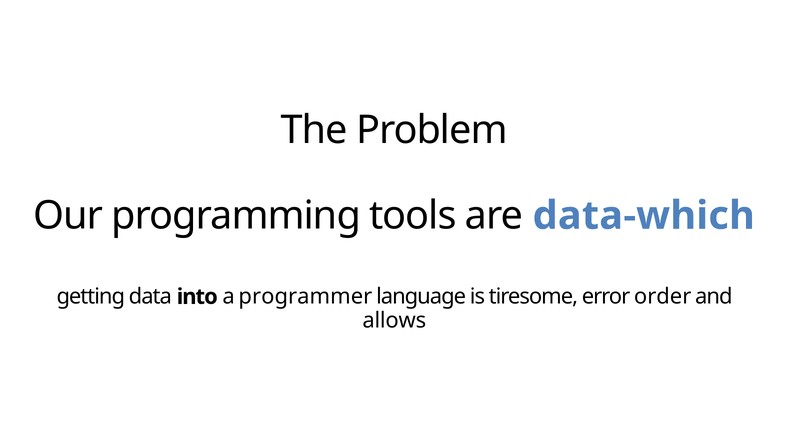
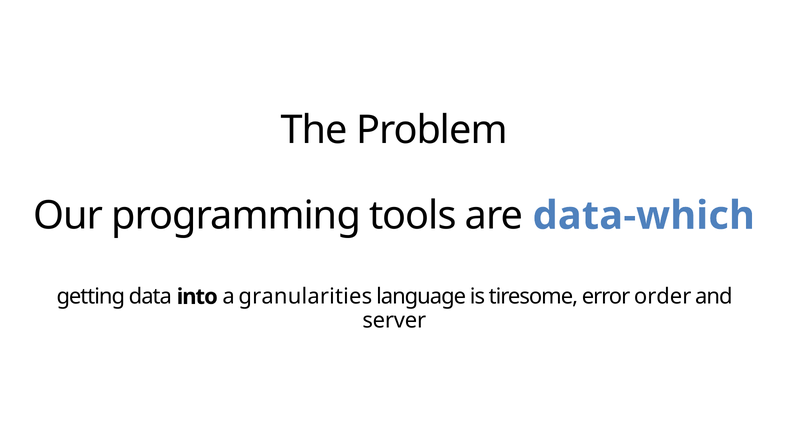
programmer: programmer -> granularities
allows: allows -> server
